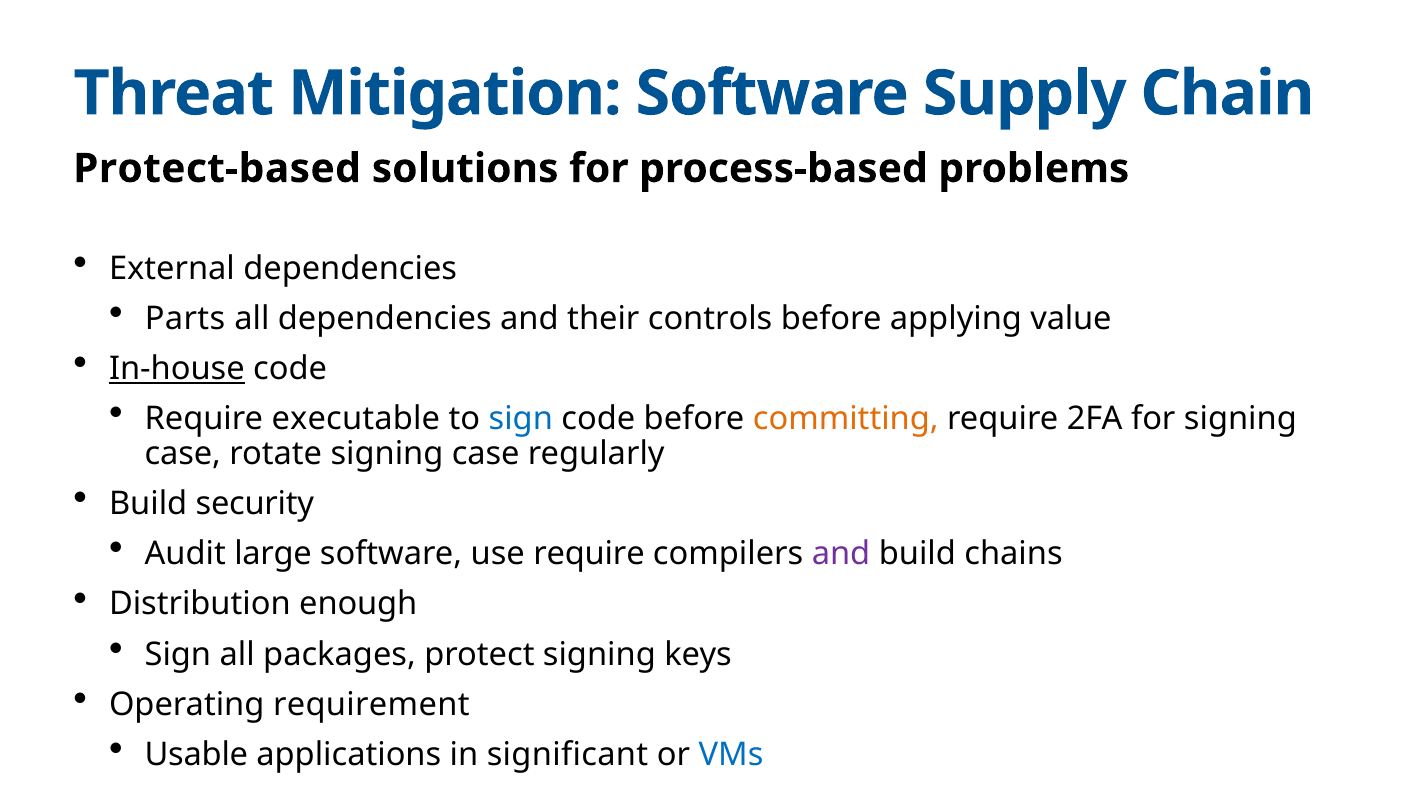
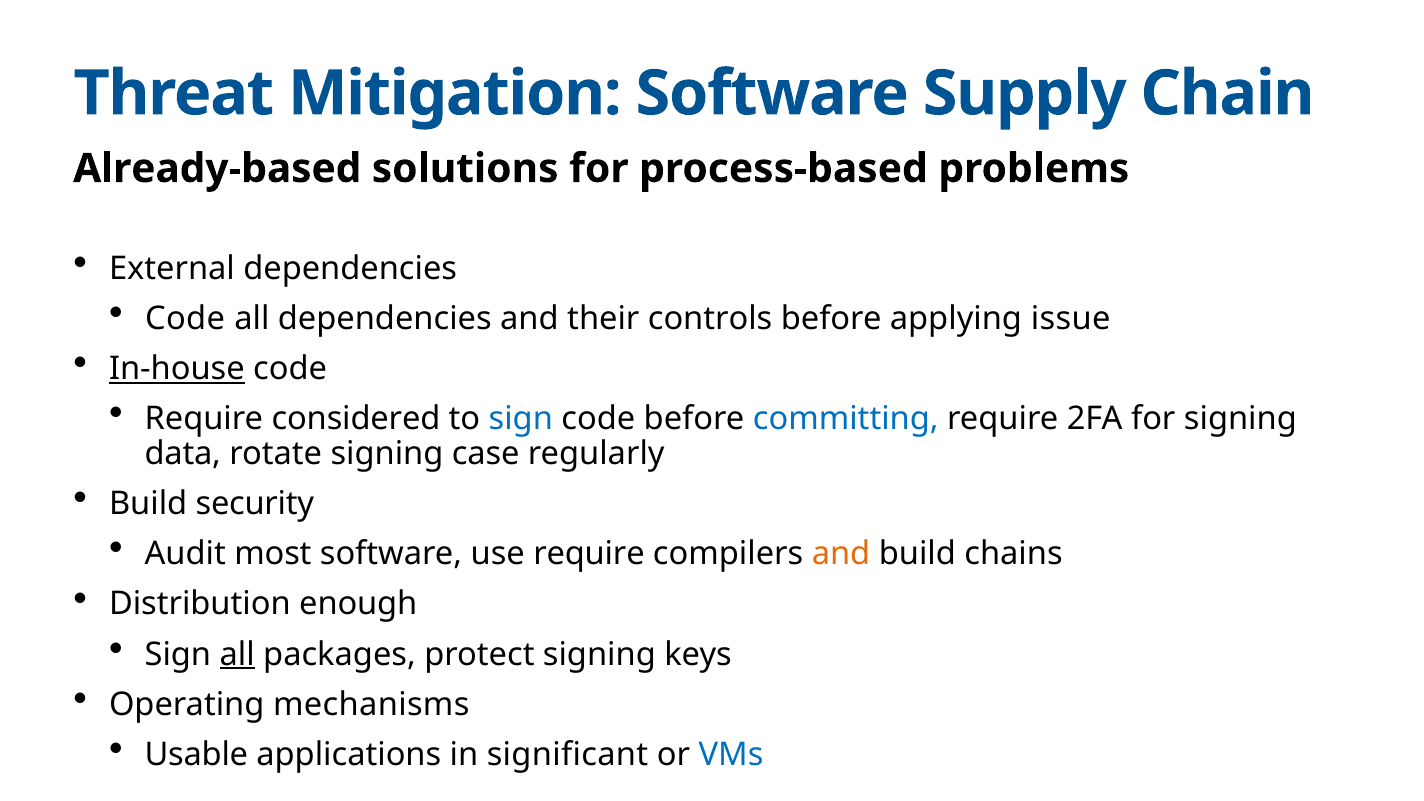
Protect-based: Protect-based -> Already-based
Parts at (185, 319): Parts -> Code
value: value -> issue
executable: executable -> considered
committing colour: orange -> blue
case at (183, 454): case -> data
large: large -> most
and at (841, 554) colour: purple -> orange
all at (237, 654) underline: none -> present
requirement: requirement -> mechanisms
